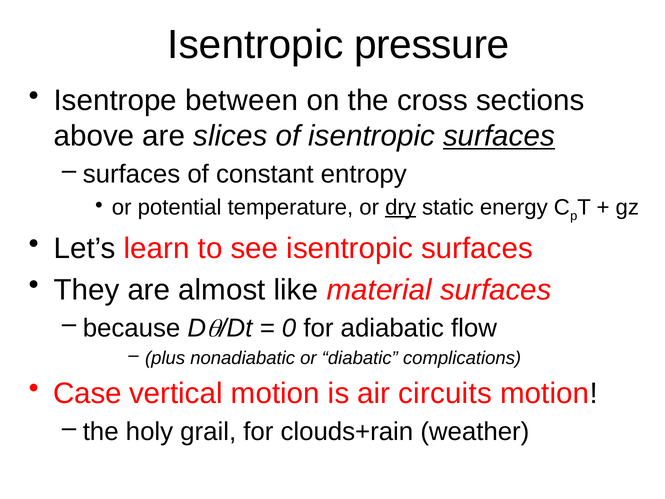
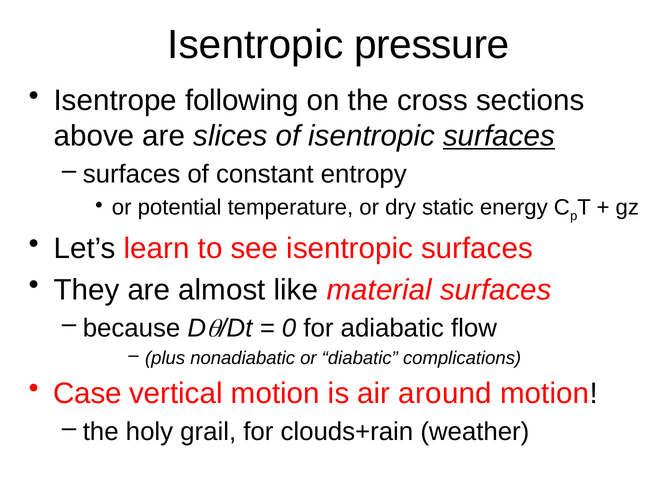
between: between -> following
dry underline: present -> none
circuits: circuits -> around
